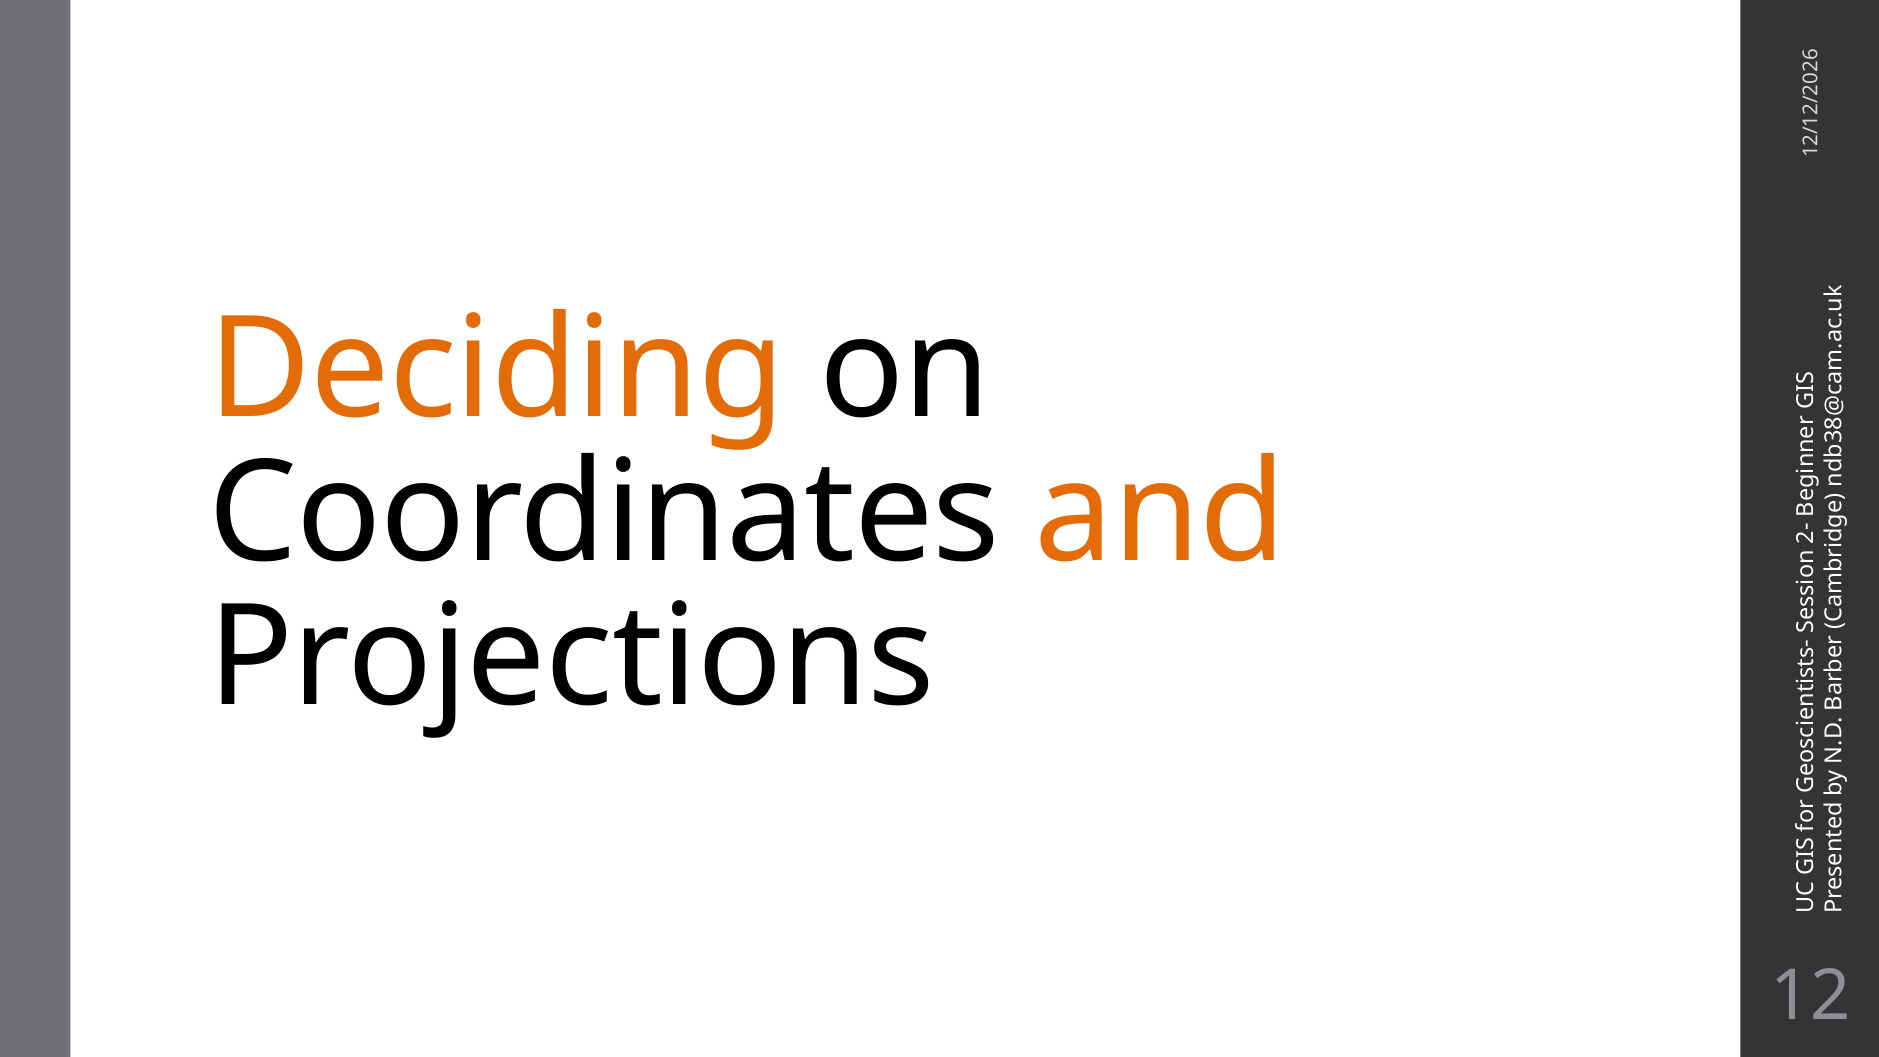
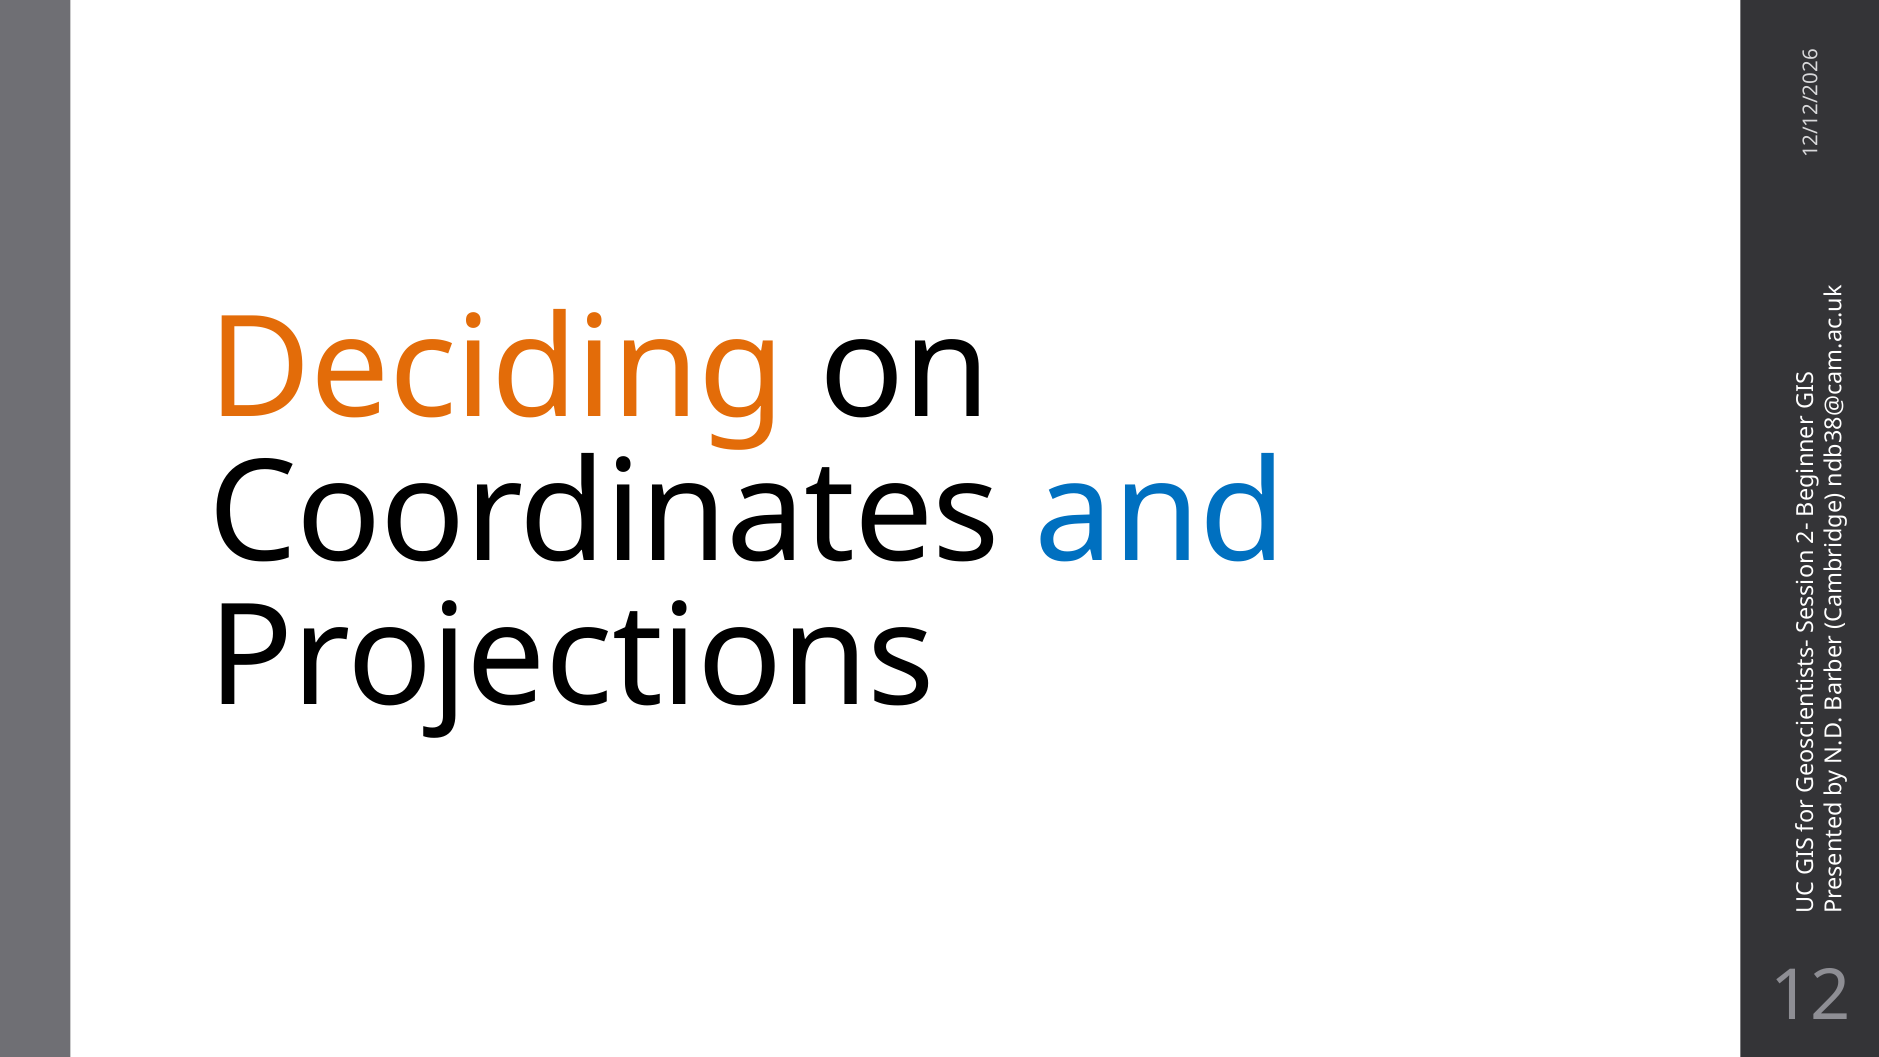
and colour: orange -> blue
